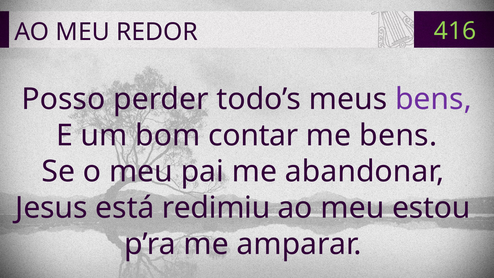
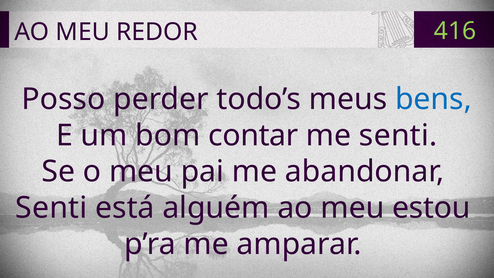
bens at (433, 99) colour: purple -> blue
me bens: bens -> senti
Jesus at (51, 208): Jesus -> Senti
redimiu: redimiu -> alguém
